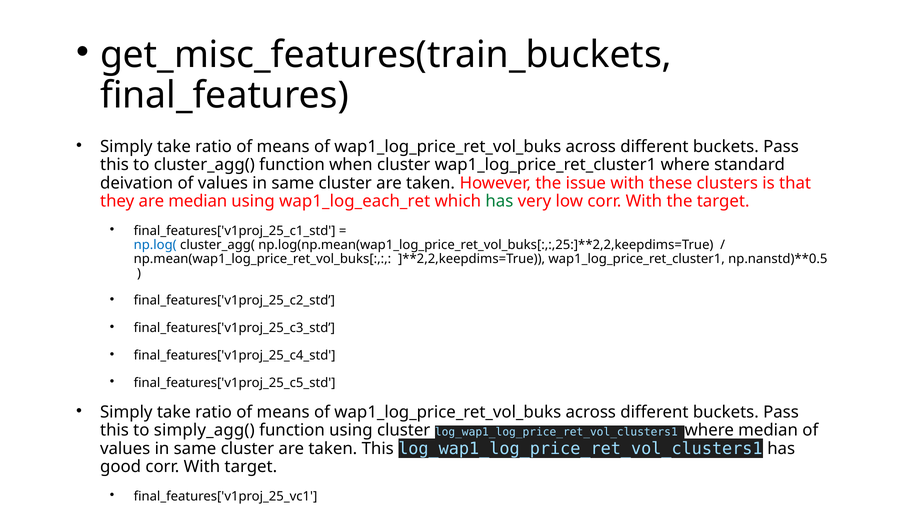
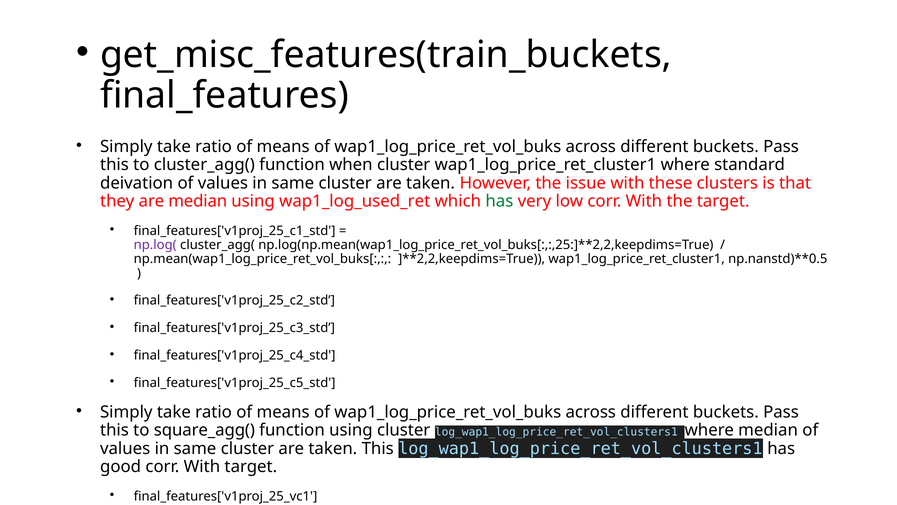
wap1_log_each_ret: wap1_log_each_ret -> wap1_log_used_ret
np.log( colour: blue -> purple
simply_agg(: simply_agg( -> square_agg(
